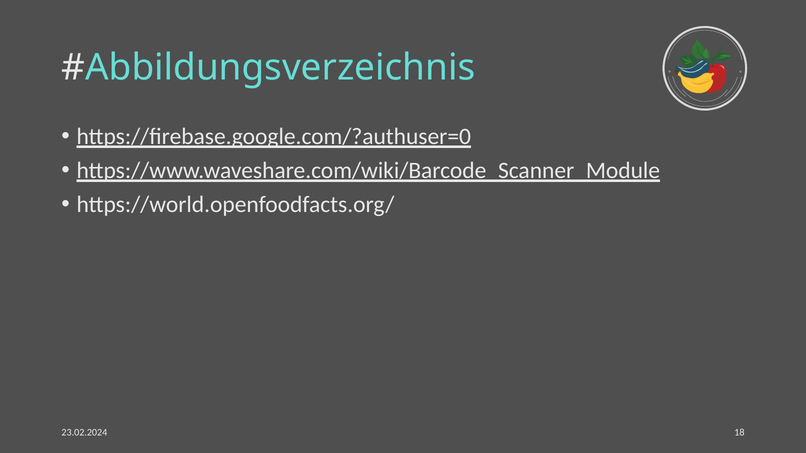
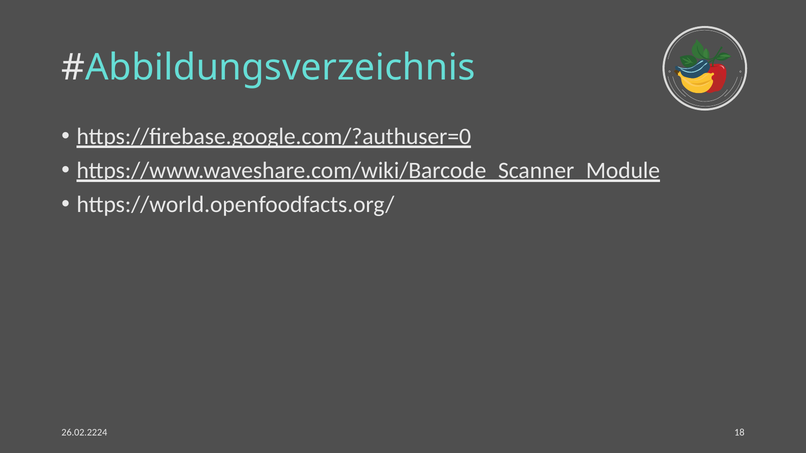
23.02.2024: 23.02.2024 -> 26.02.2224
